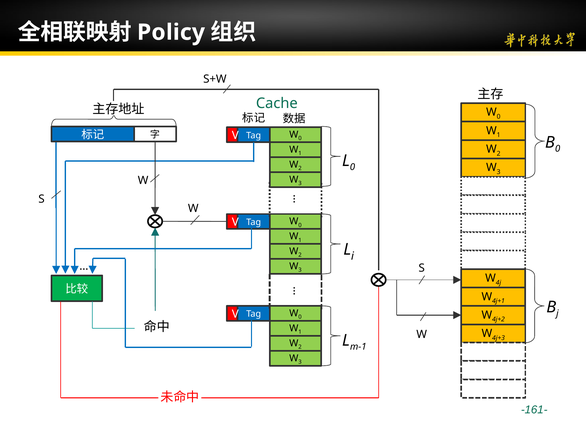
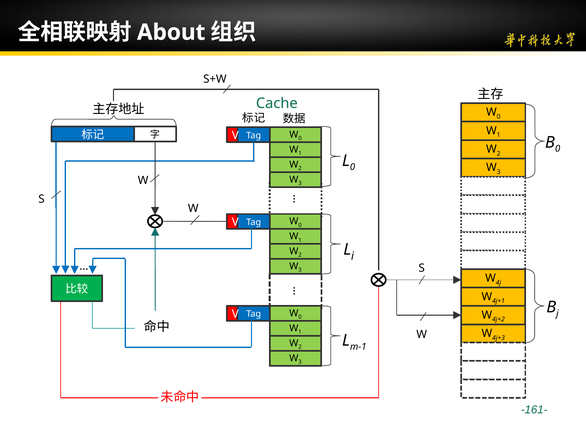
Policy: Policy -> About
